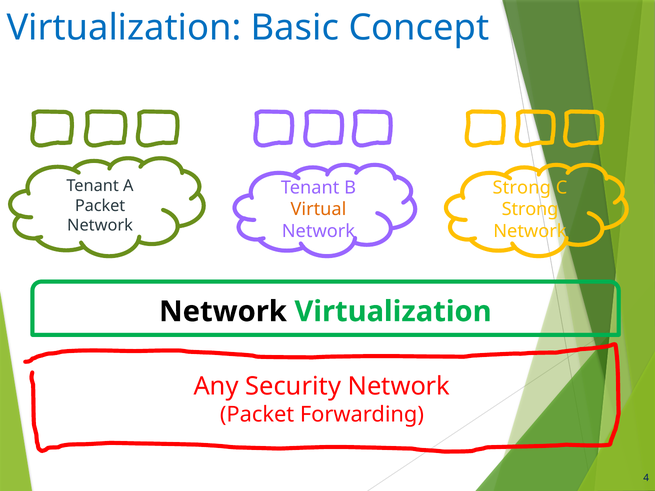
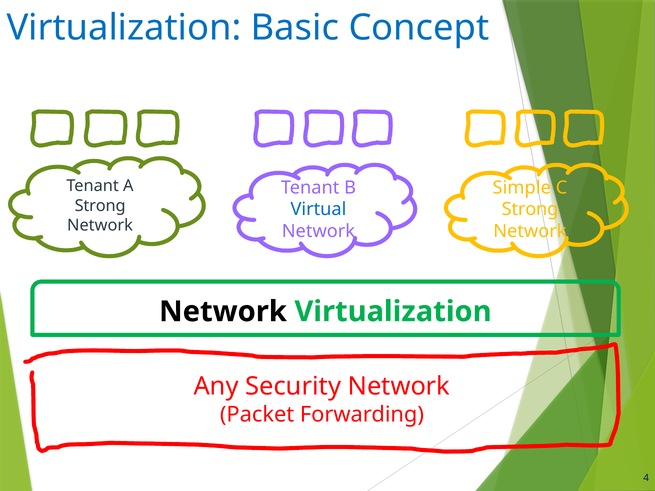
Strong at (522, 188): Strong -> Simple
Packet at (100, 206): Packet -> Strong
Virtual colour: orange -> blue
